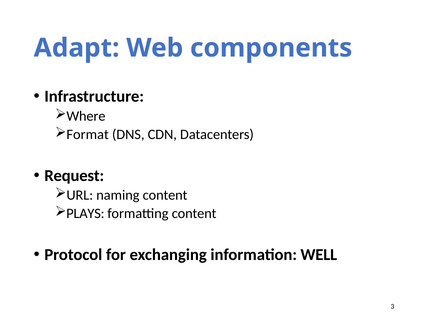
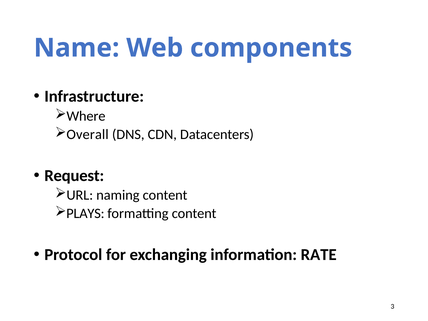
Adapt: Adapt -> Name
Format: Format -> Overall
WELL: WELL -> RATE
